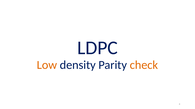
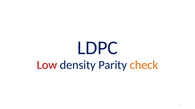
Low colour: orange -> red
